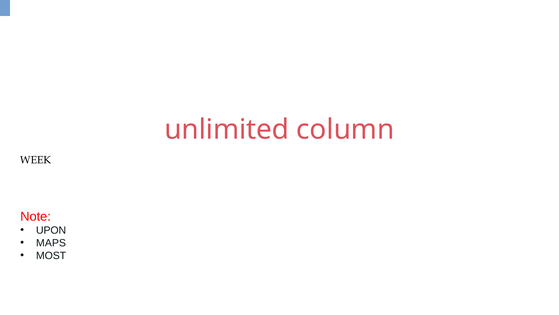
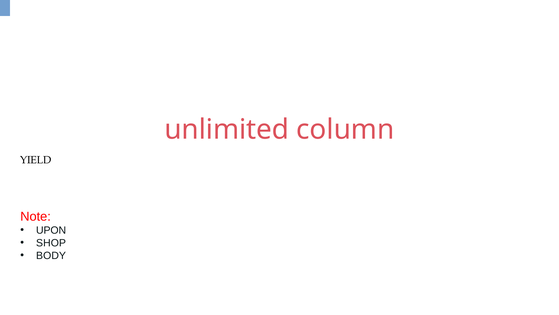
WEEK: WEEK -> YIELD
MAPS: MAPS -> SHOP
MOST: MOST -> BODY
